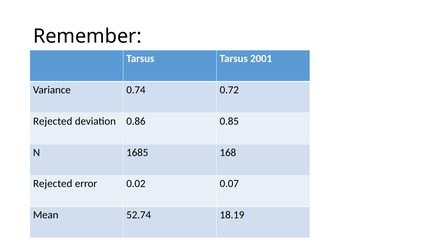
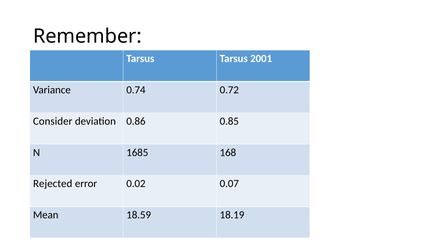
Rejected at (53, 121): Rejected -> Consider
52.74: 52.74 -> 18.59
